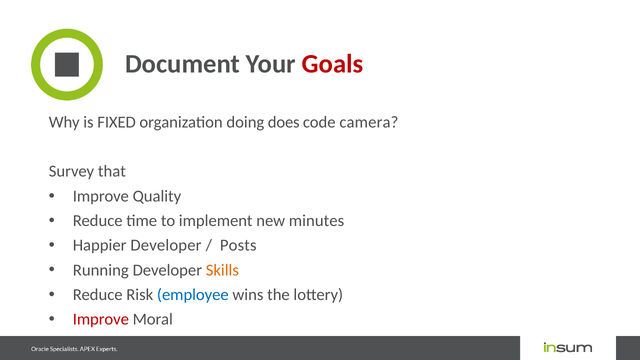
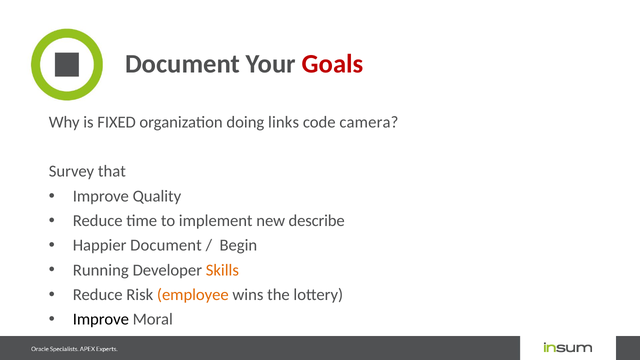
does: does -> links
minutes: minutes -> describe
Happier Developer: Developer -> Document
Posts: Posts -> Begin
employee colour: blue -> orange
Improve at (101, 319) colour: red -> black
